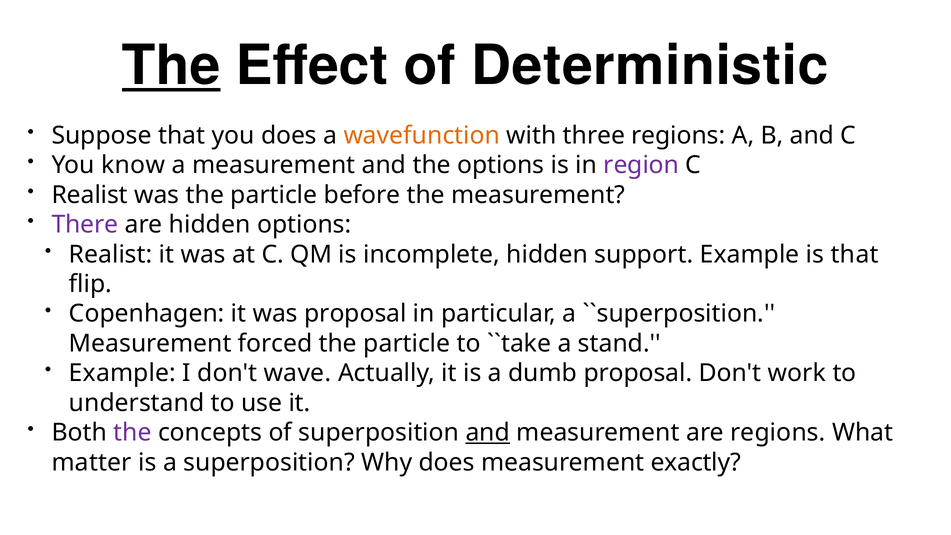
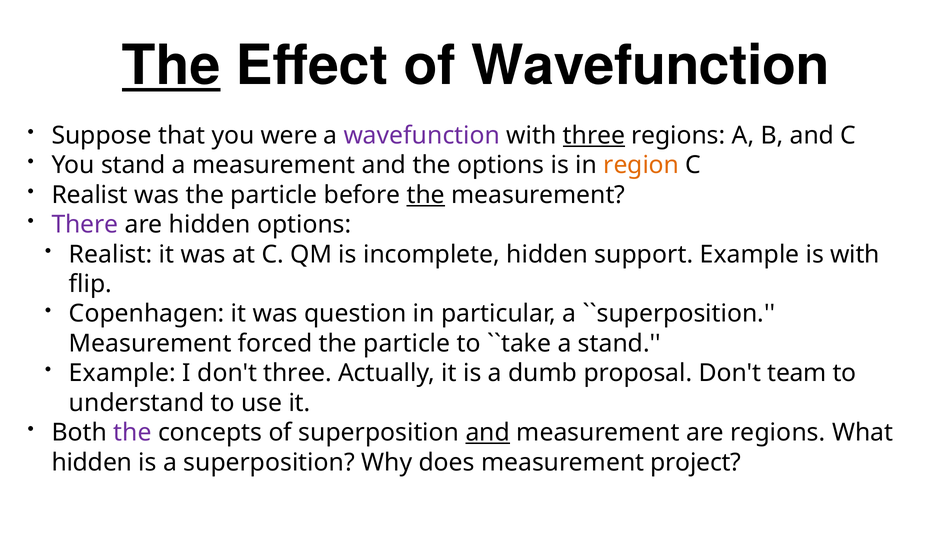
of Deterministic: Deterministic -> Wavefunction
you does: does -> were
wavefunction at (422, 135) colour: orange -> purple
three at (594, 135) underline: none -> present
You know: know -> stand
region colour: purple -> orange
the at (426, 195) underline: none -> present
is that: that -> with
was proposal: proposal -> question
don't wave: wave -> three
work: work -> team
matter at (92, 462): matter -> hidden
exactly: exactly -> project
